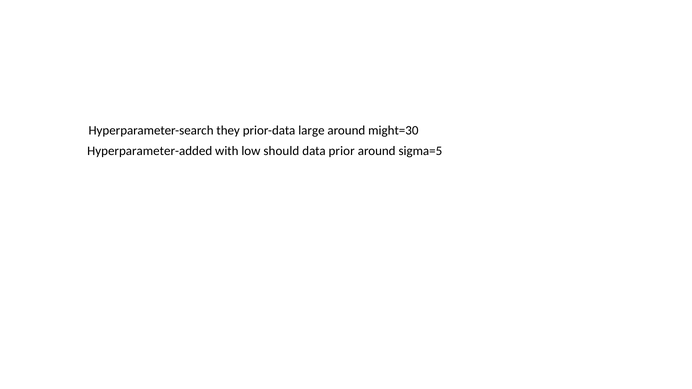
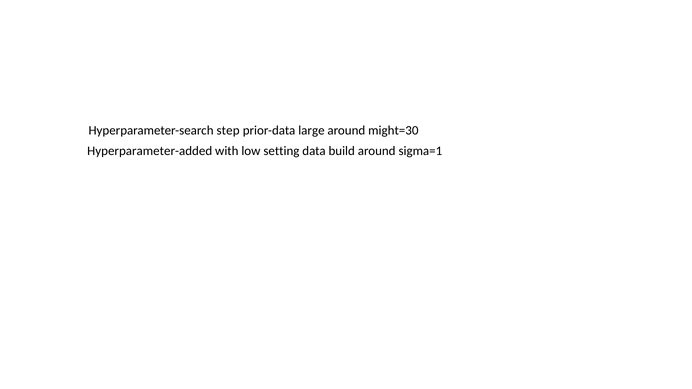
they: they -> step
should: should -> setting
prior: prior -> build
sigma=5: sigma=5 -> sigma=1
